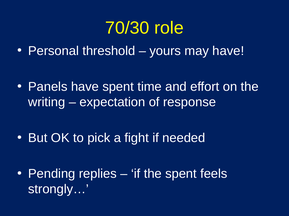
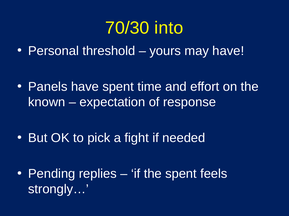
role: role -> into
writing: writing -> known
